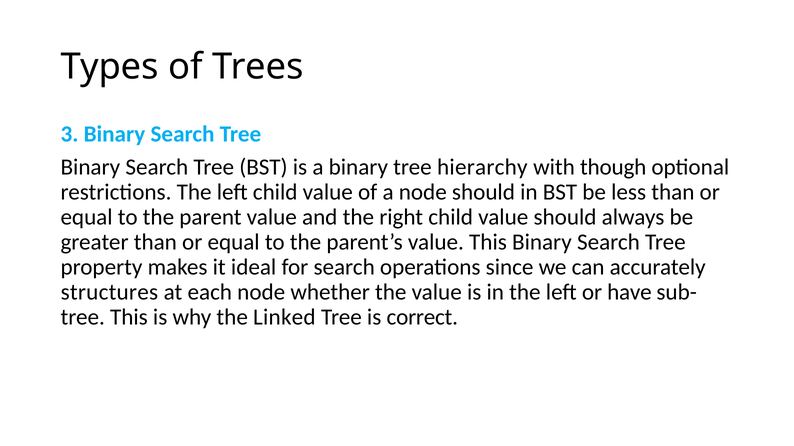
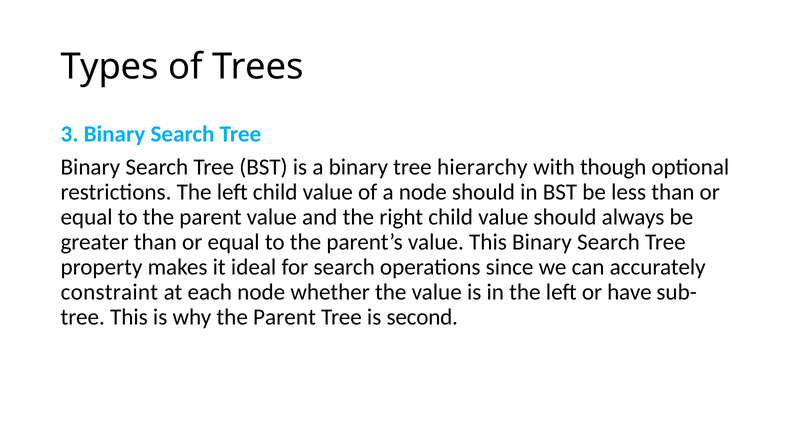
structures: structures -> constraint
why the Linked: Linked -> Parent
correct: correct -> second
